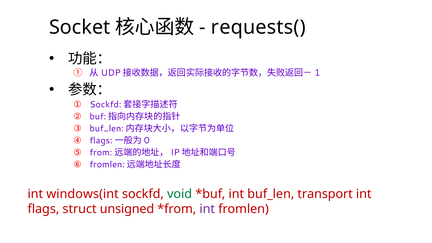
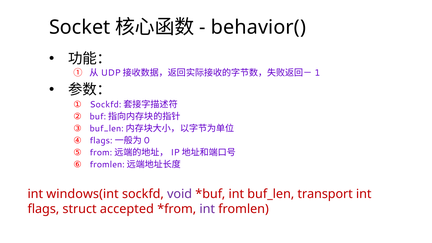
requests(: requests( -> behavior(
void colour: green -> purple
unsigned: unsigned -> accepted
